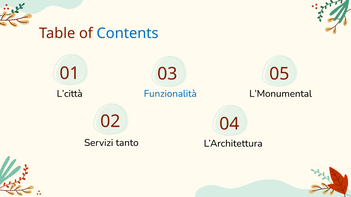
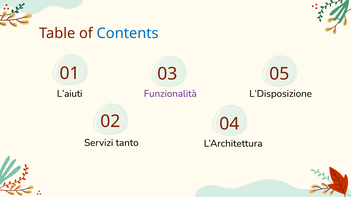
L’città: L’città -> L’aiuti
Funzionalità colour: blue -> purple
L’Monumental: L’Monumental -> L’Disposizione
